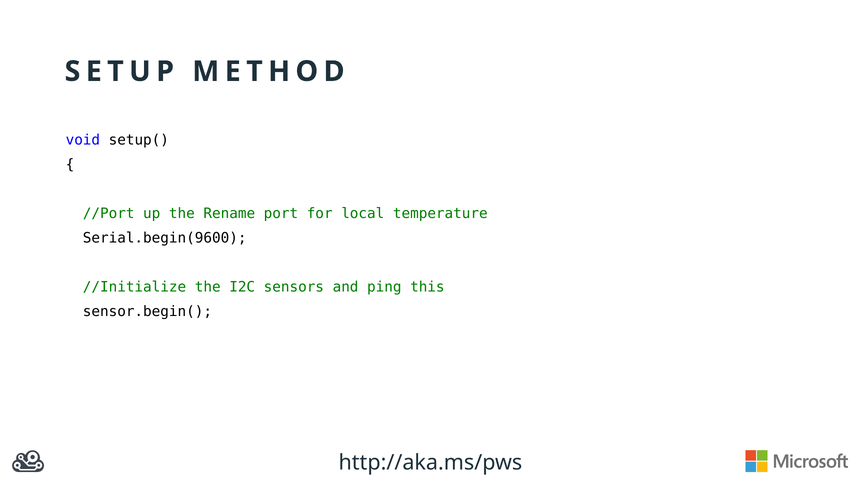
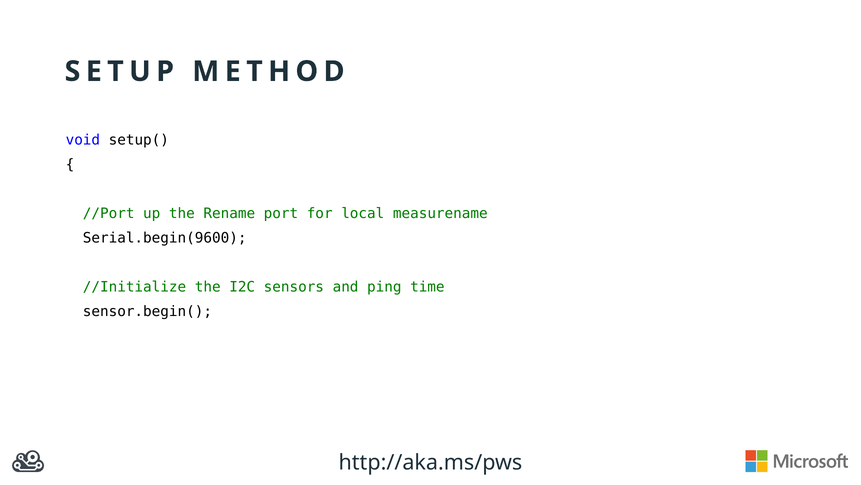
temperature: temperature -> measurename
this: this -> time
